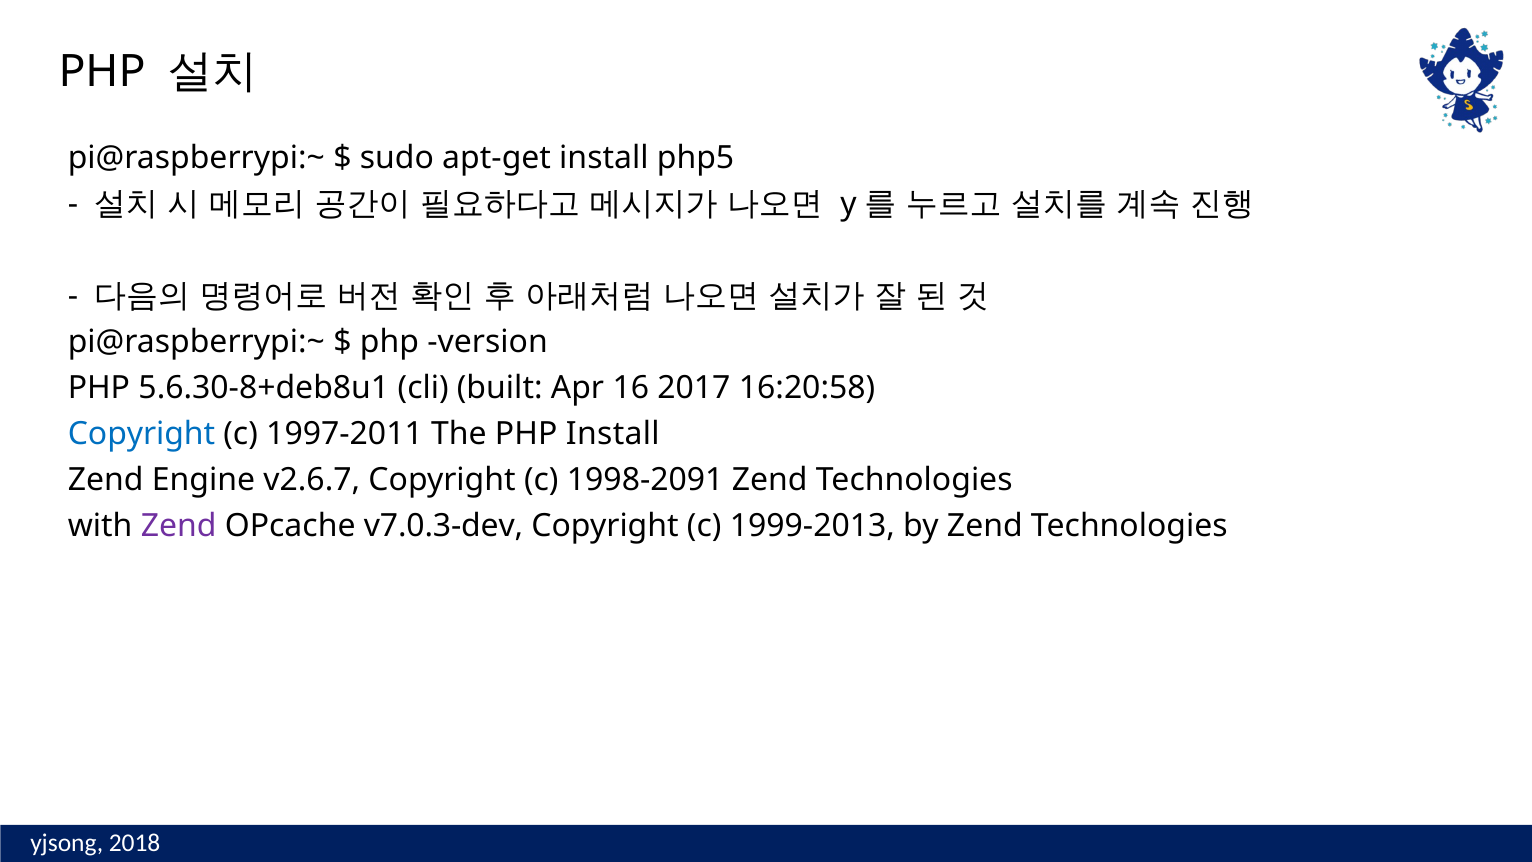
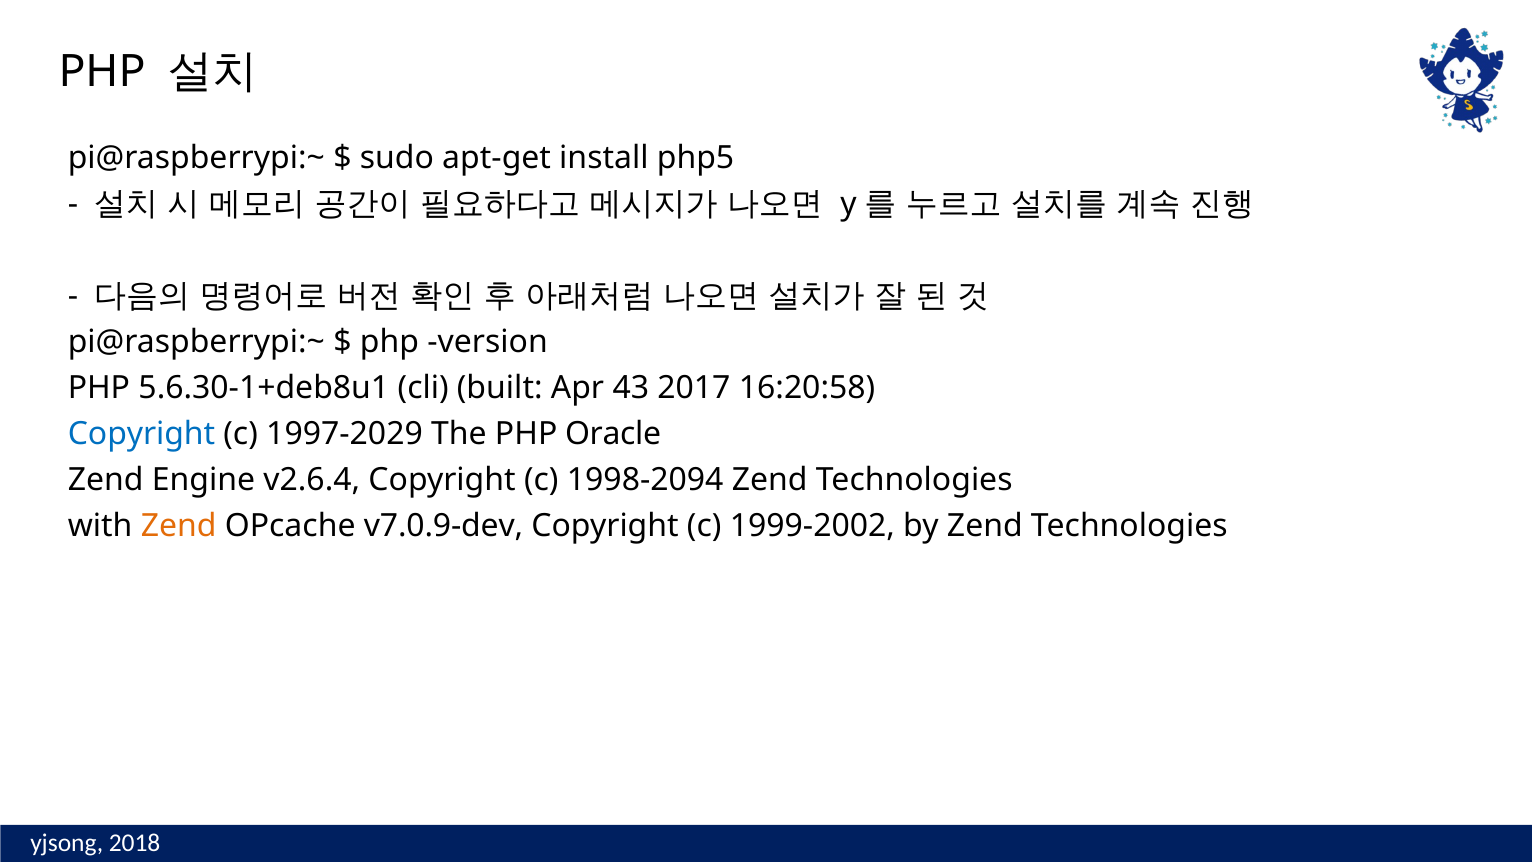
5.6.30-8+deb8u1: 5.6.30-8+deb8u1 -> 5.6.30-1+deb8u1
16: 16 -> 43
1997-2011: 1997-2011 -> 1997-2029
PHP Install: Install -> Oracle
v2.6.7: v2.6.7 -> v2.6.4
1998-2091: 1998-2091 -> 1998-2094
Zend at (179, 526) colour: purple -> orange
v7.0.3-dev: v7.0.3-dev -> v7.0.9-dev
1999-2013: 1999-2013 -> 1999-2002
